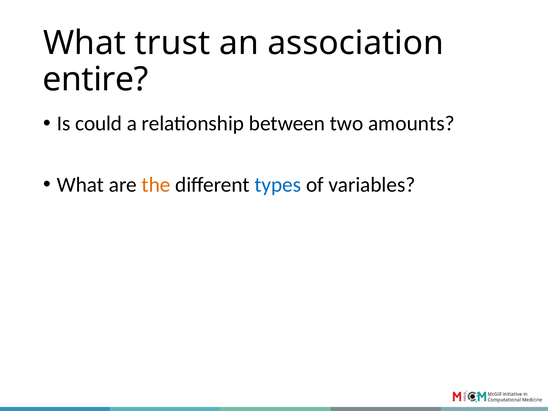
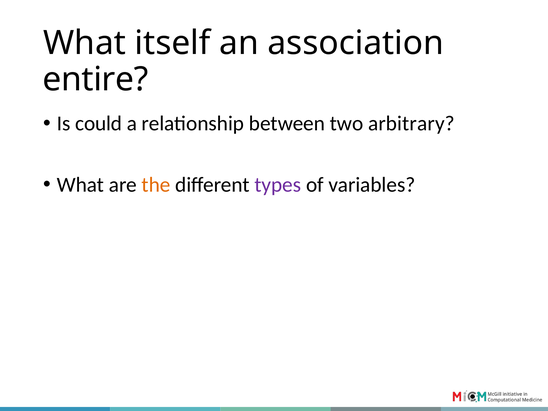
trust: trust -> itself
amounts: amounts -> arbitrary
types colour: blue -> purple
